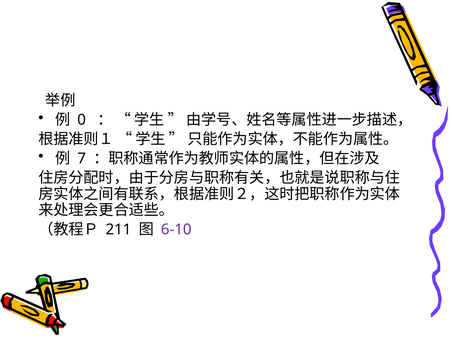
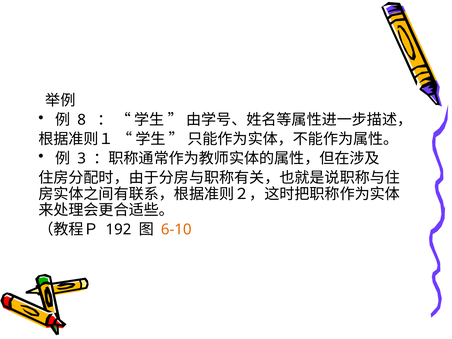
0: 0 -> 8
7: 7 -> 3
211: 211 -> 192
6-10 colour: purple -> orange
